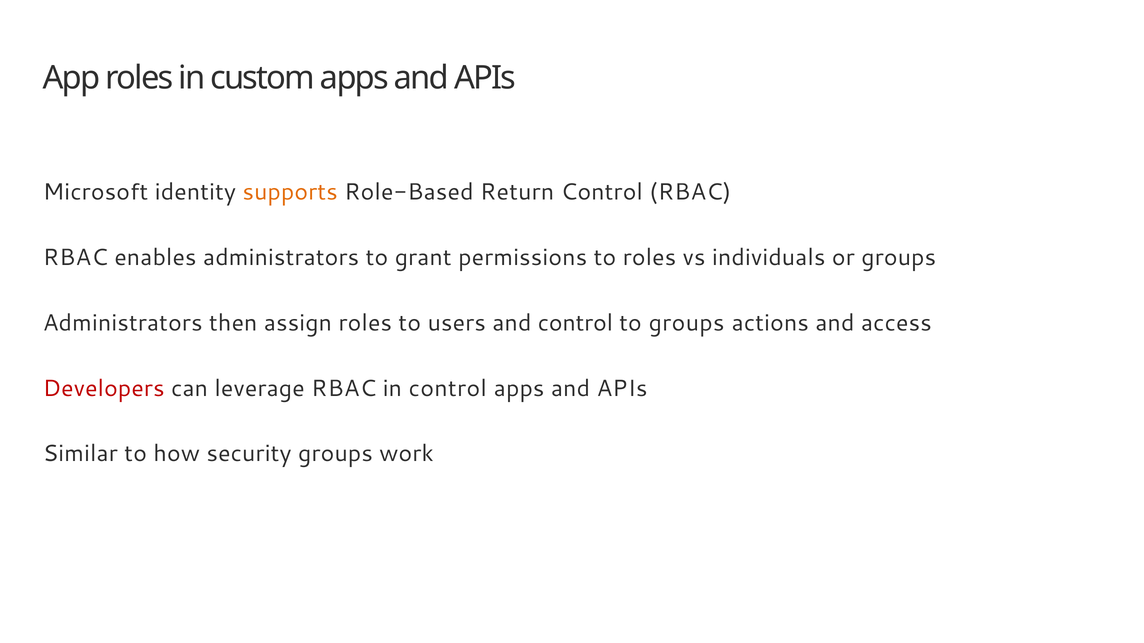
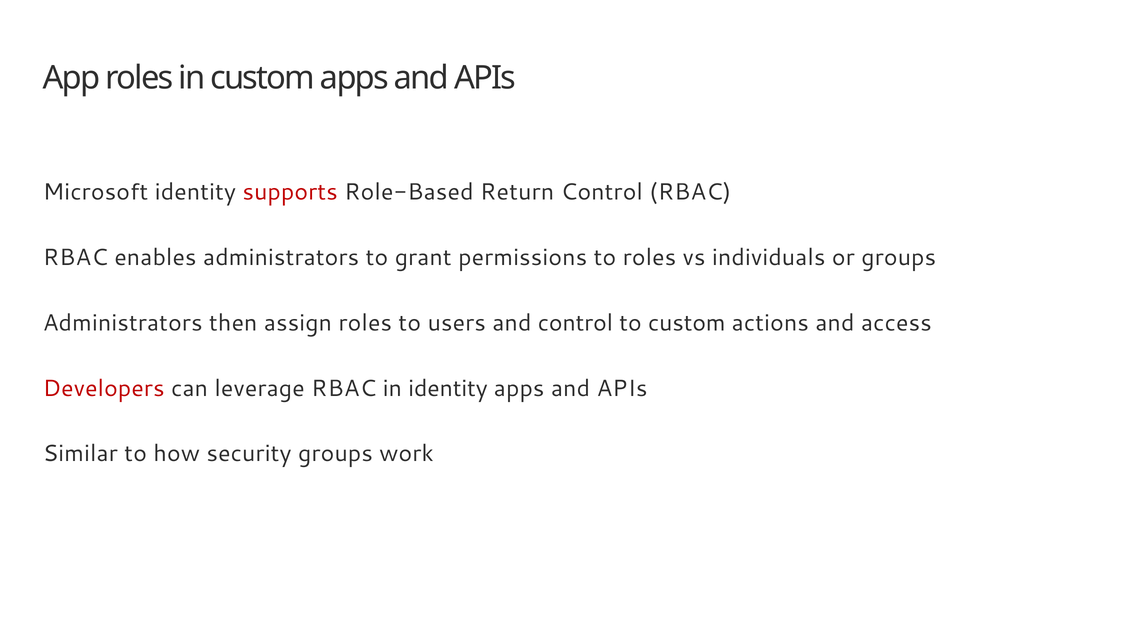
supports colour: orange -> red
to groups: groups -> custom
in control: control -> identity
